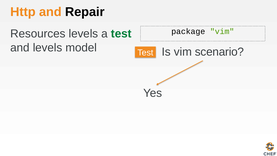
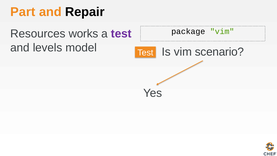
Http: Http -> Part
Resources levels: levels -> works
test at (121, 34) colour: green -> purple
